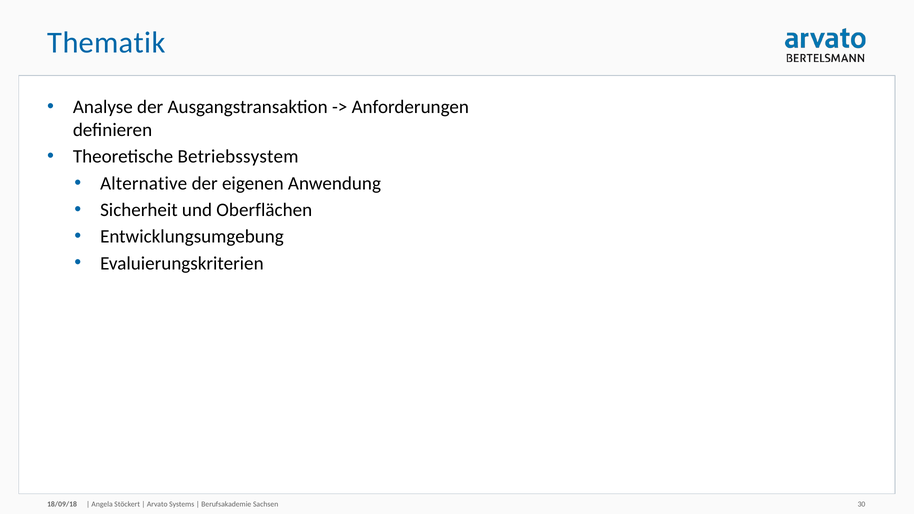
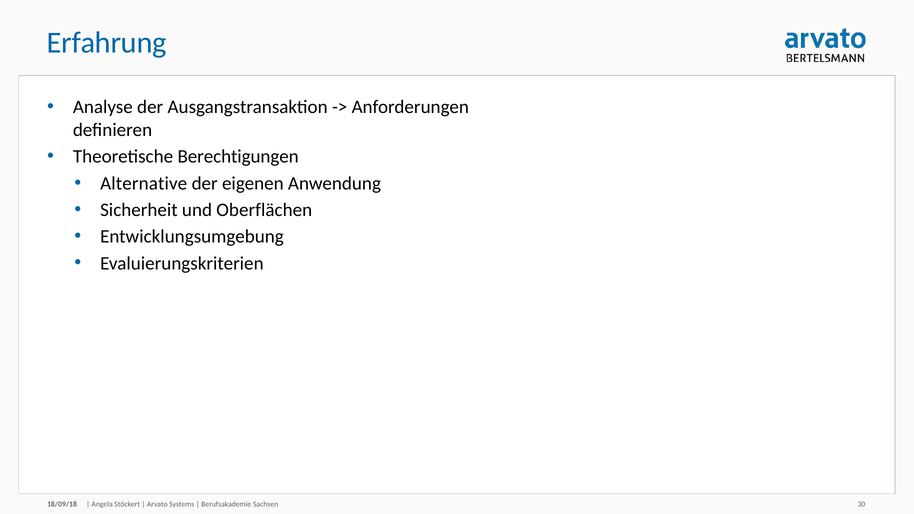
Thematik: Thematik -> Erfahrung
Betriebssystem: Betriebssystem -> Berechtigungen
